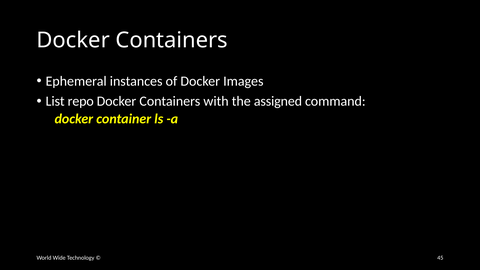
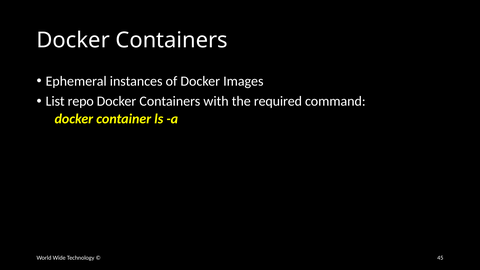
assigned: assigned -> required
